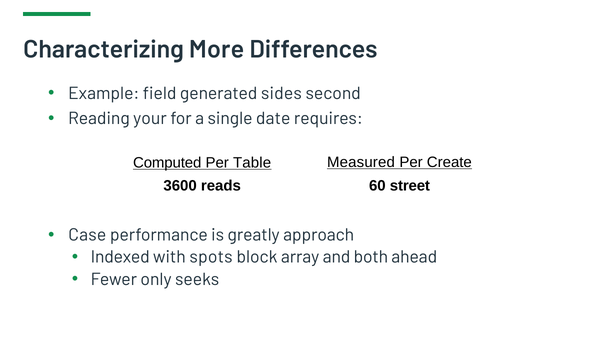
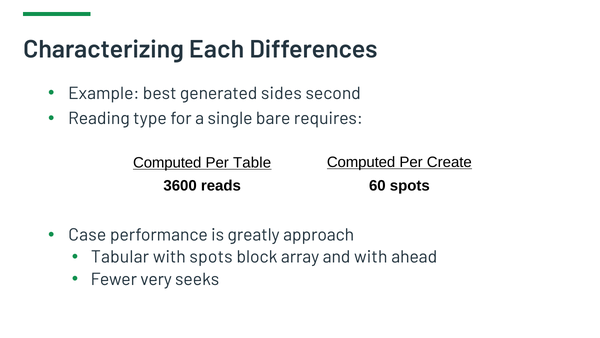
More: More -> Each
field: field -> best
your: your -> type
date: date -> bare
Measured at (361, 162): Measured -> Computed
60 street: street -> spots
Indexed: Indexed -> Tabular
and both: both -> with
only: only -> very
